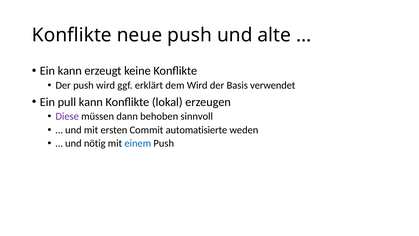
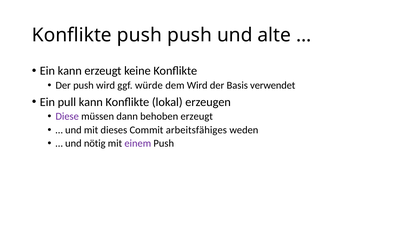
Konflikte neue: neue -> push
erklärt: erklärt -> würde
behoben sinnvoll: sinnvoll -> erzeugt
ersten: ersten -> dieses
automatisierte: automatisierte -> arbeitsfähiges
einem colour: blue -> purple
